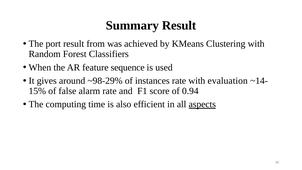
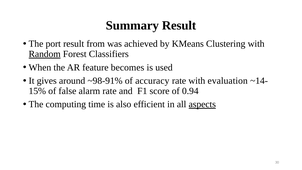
Random underline: none -> present
sequence: sequence -> becomes
~98-29%: ~98-29% -> ~98-91%
instances: instances -> accuracy
